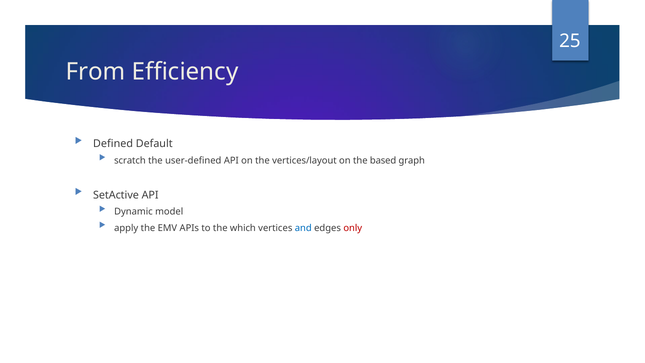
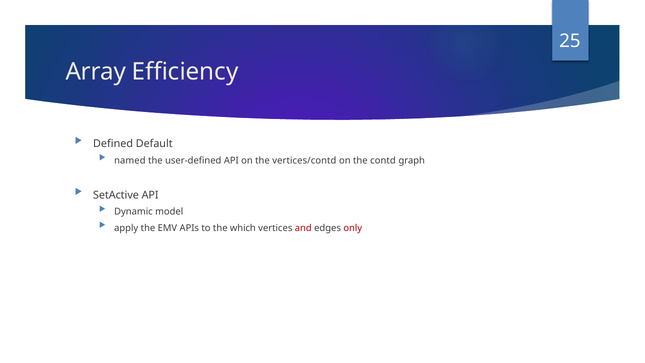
From: From -> Array
scratch: scratch -> named
vertices/layout: vertices/layout -> vertices/contd
based: based -> contd
and colour: blue -> red
